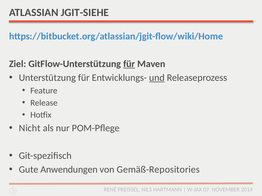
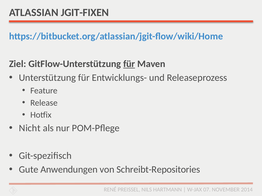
JGIT-SIEHE: JGIT-SIEHE -> JGIT-FIXEN
und underline: present -> none
Gemäß-Repositories: Gemäß-Repositories -> Schreibt-Repositories
